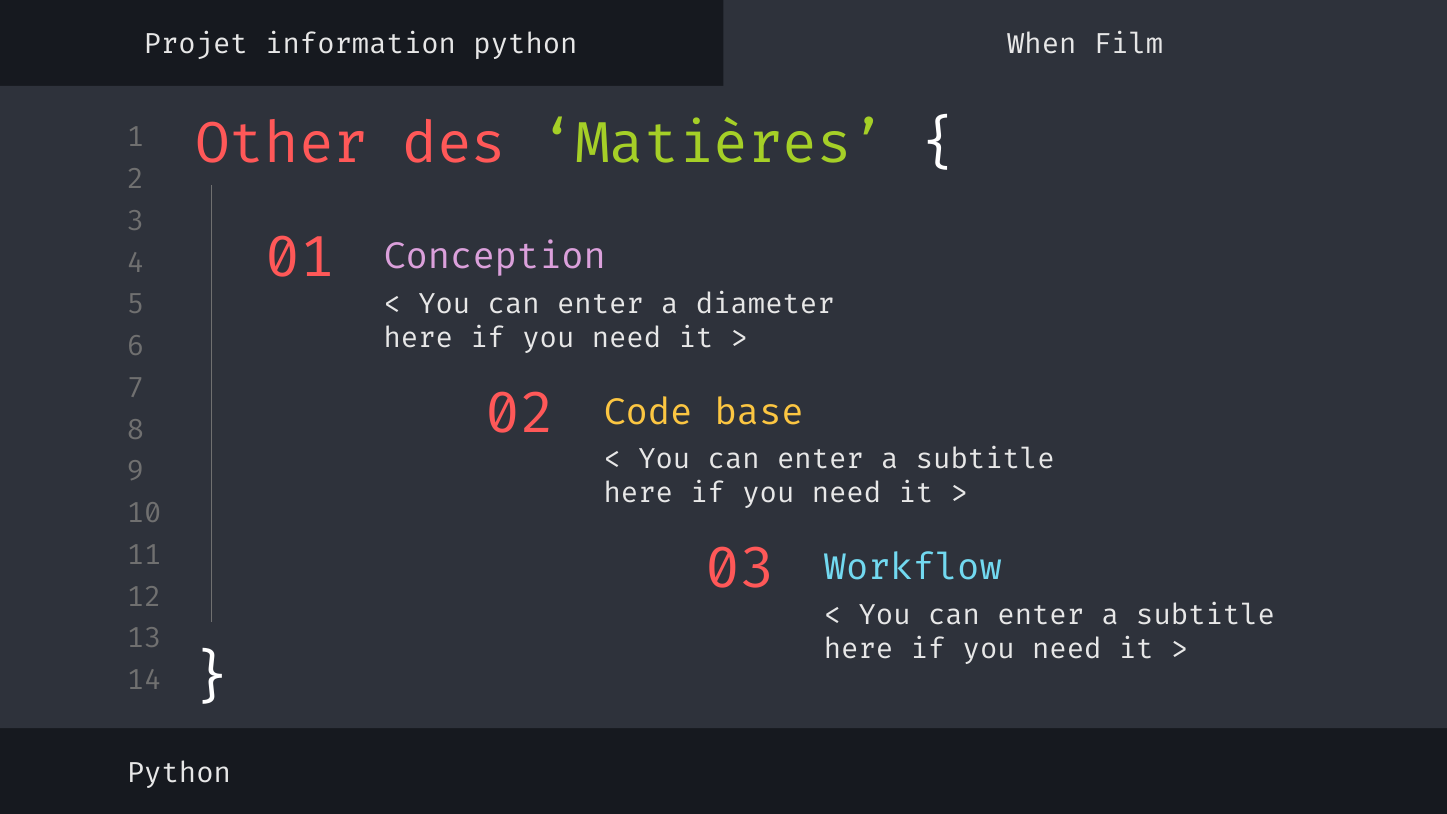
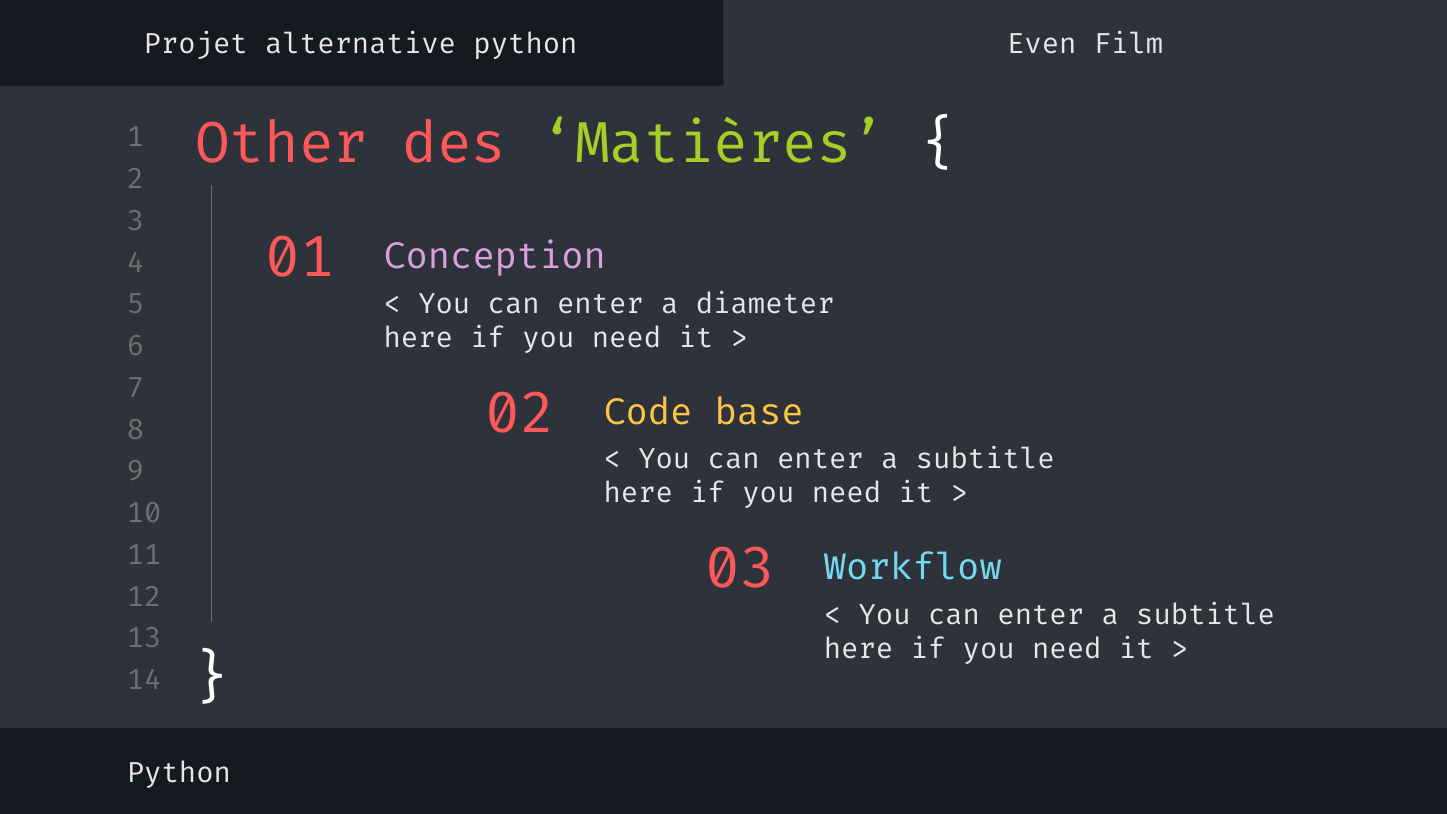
information: information -> alternative
When: When -> Even
